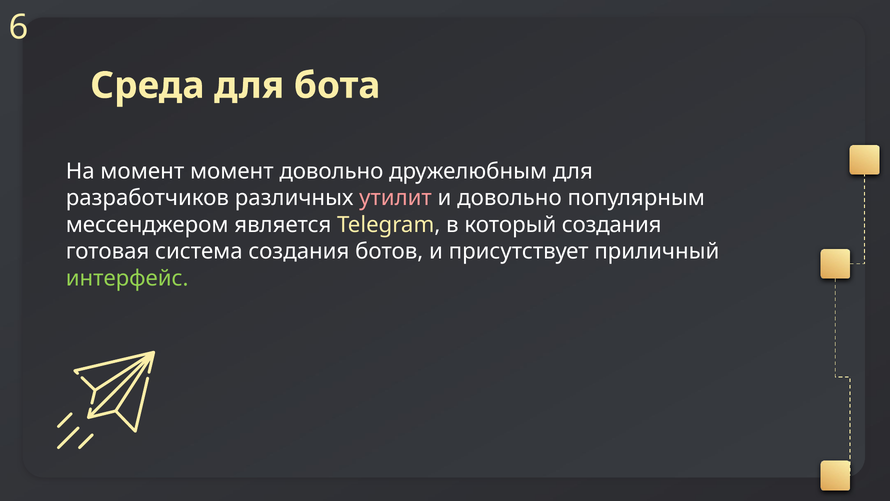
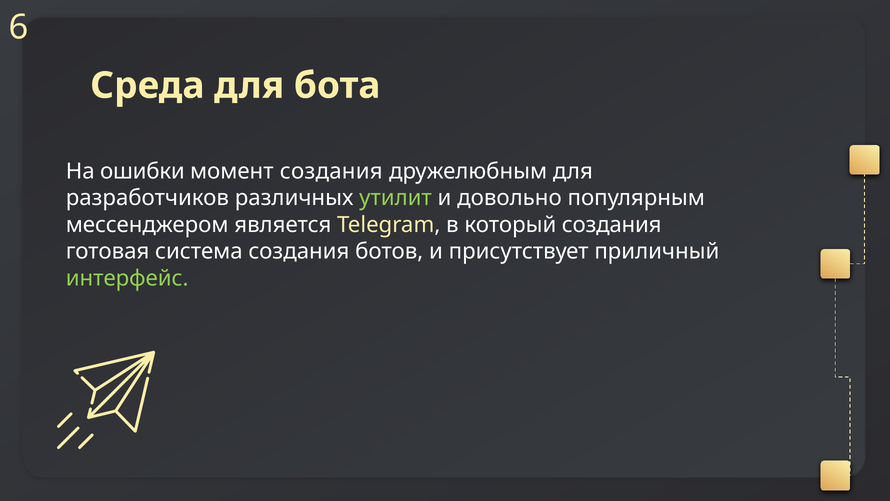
На момент: момент -> ошибки
момент довольно: довольно -> создания
утилит colour: pink -> light green
